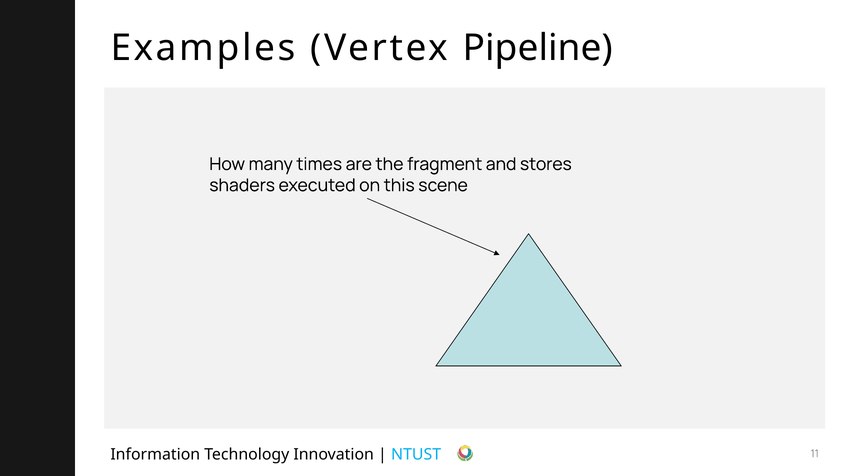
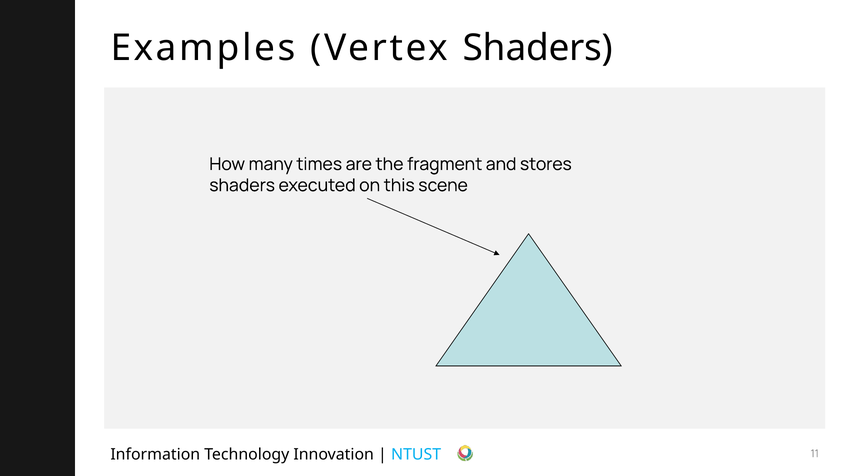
Vertex Pipeline: Pipeline -> Shaders
